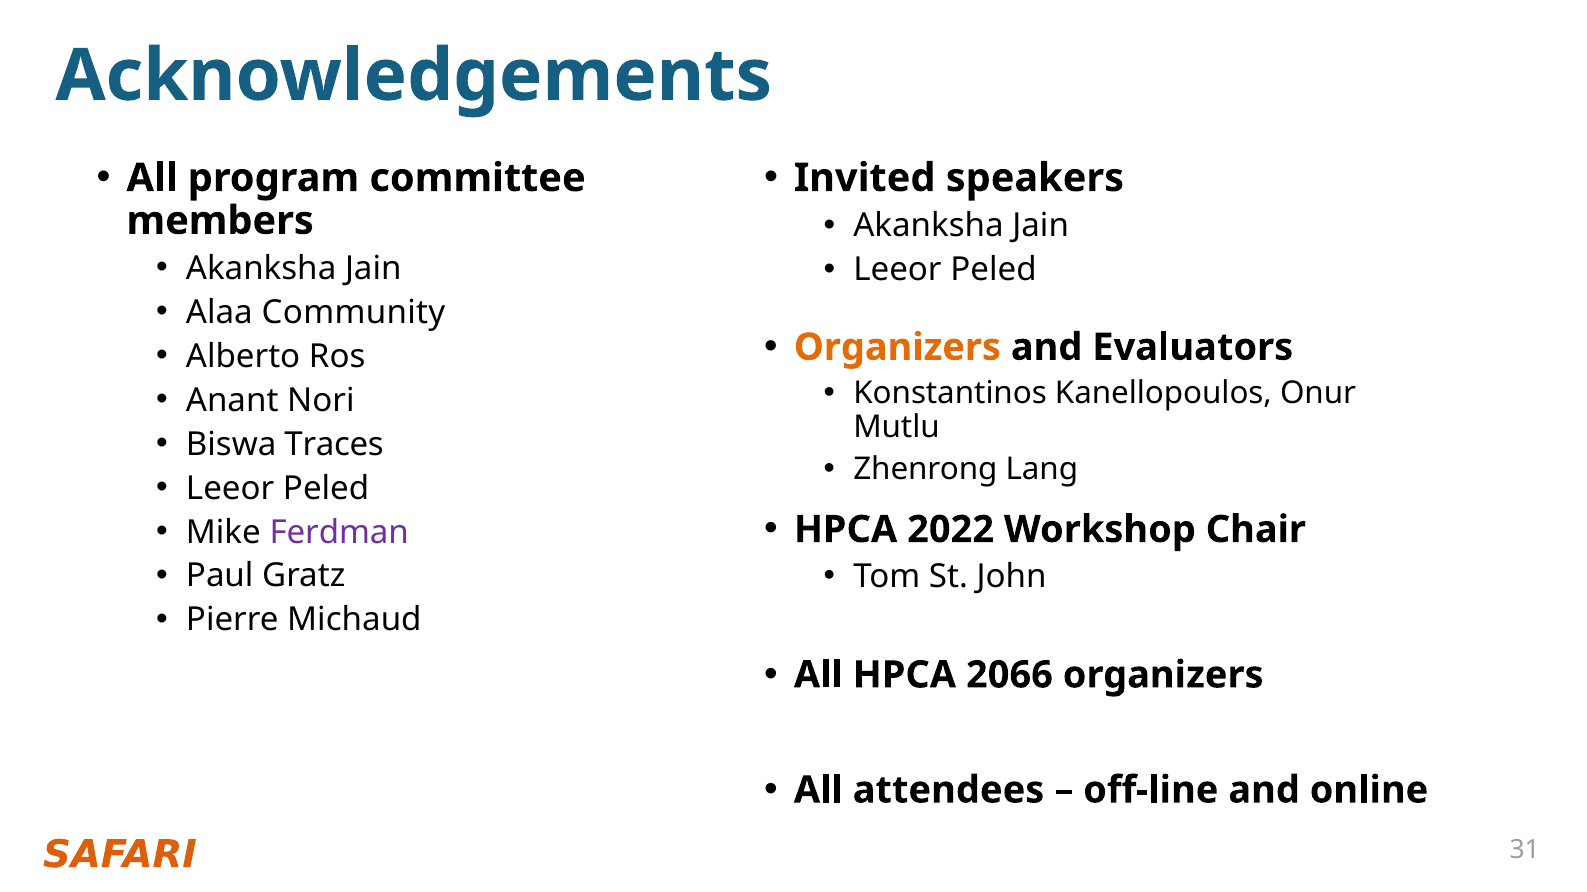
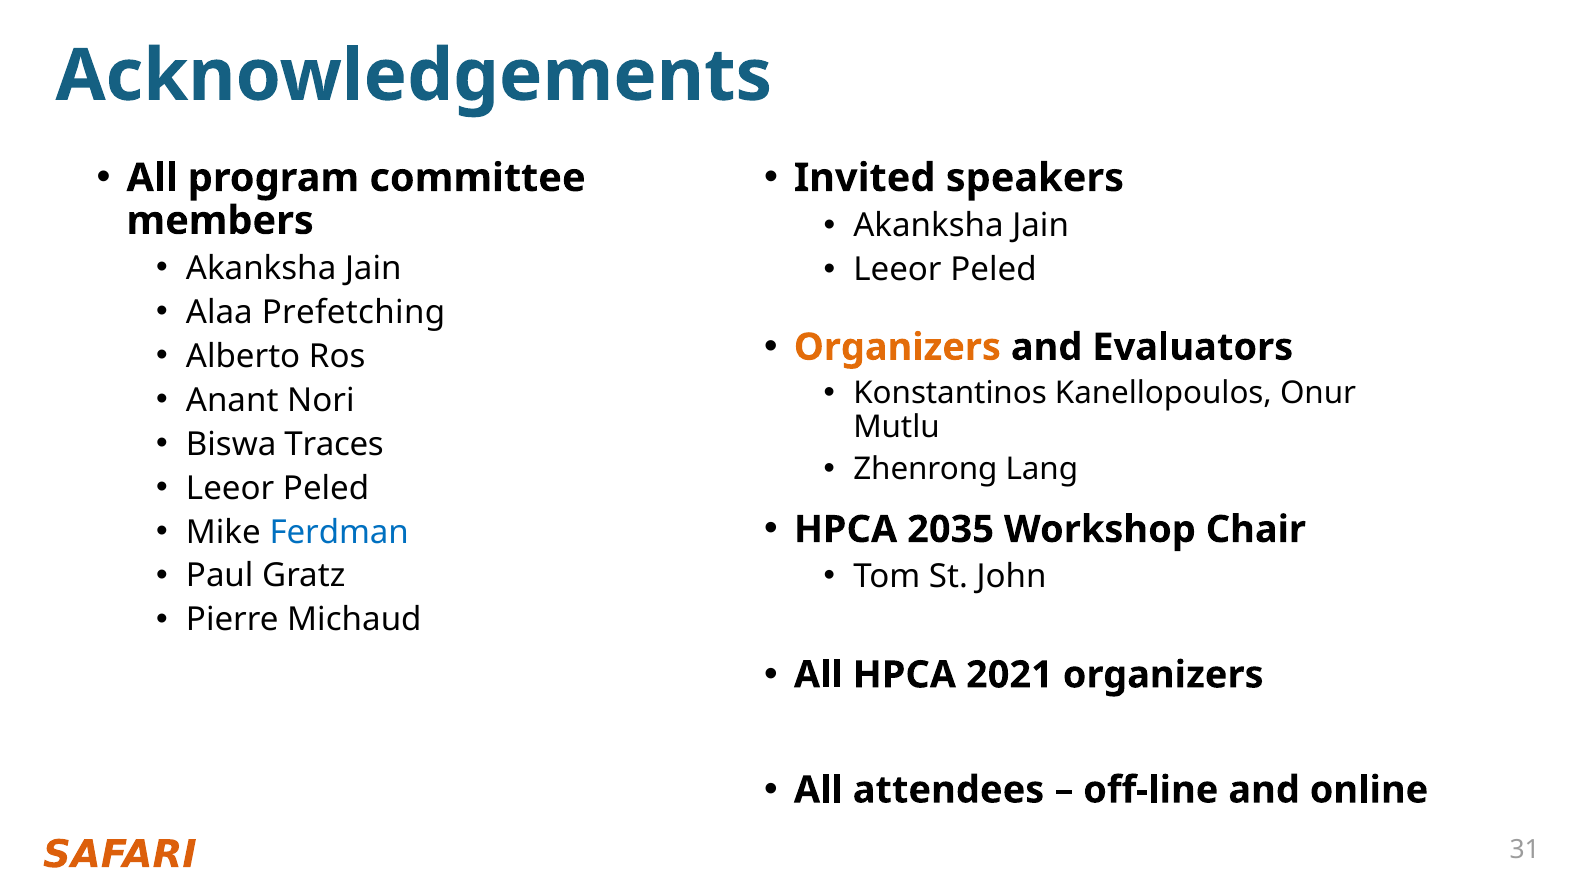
Community: Community -> Prefetching
2022: 2022 -> 2035
Ferdman colour: purple -> blue
2066: 2066 -> 2021
